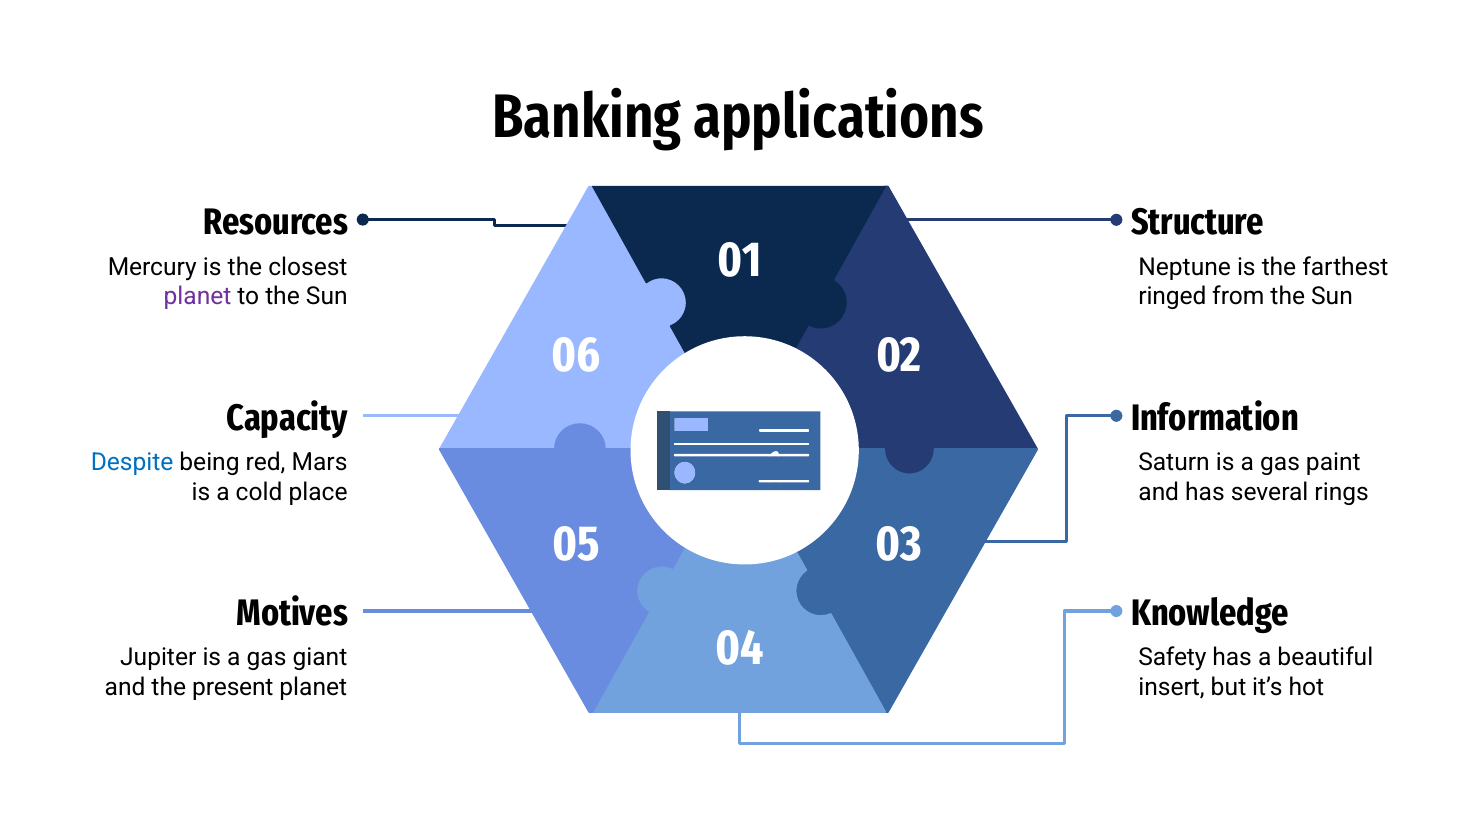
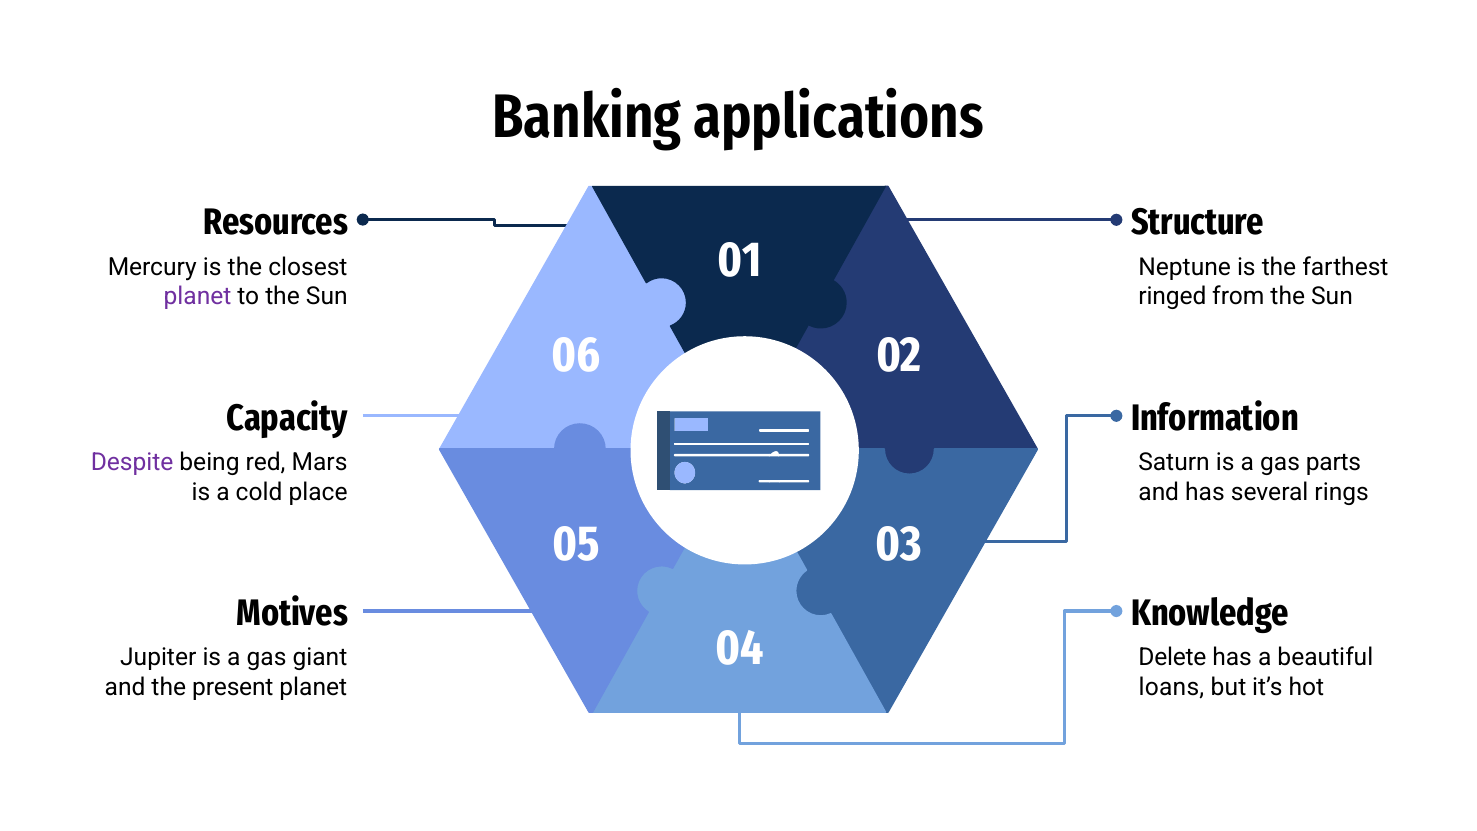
Despite colour: blue -> purple
paint: paint -> parts
Safety: Safety -> Delete
insert: insert -> loans
